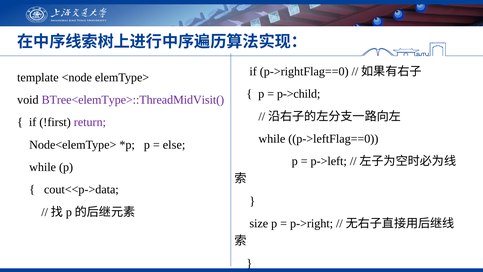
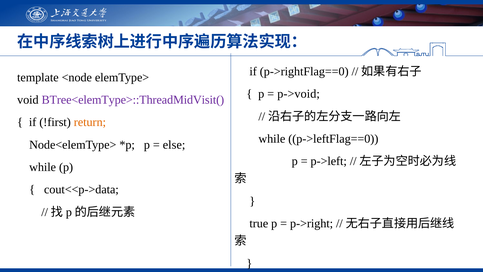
p->child: p->child -> p->void
return colour: purple -> orange
size: size -> true
